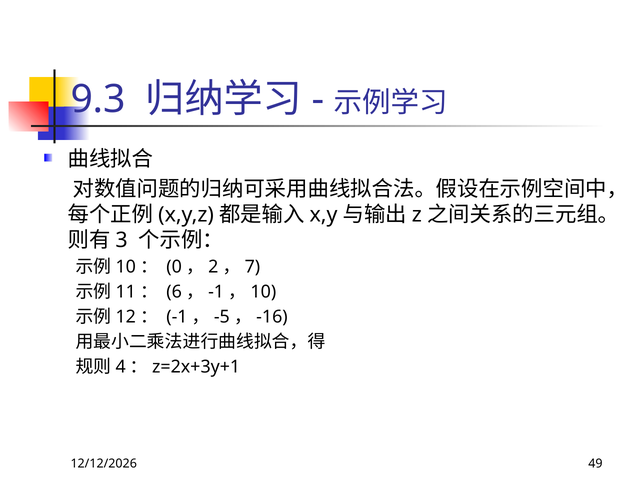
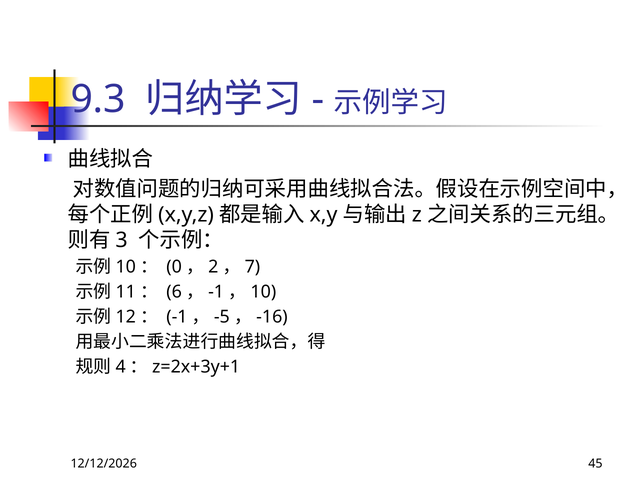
49: 49 -> 45
